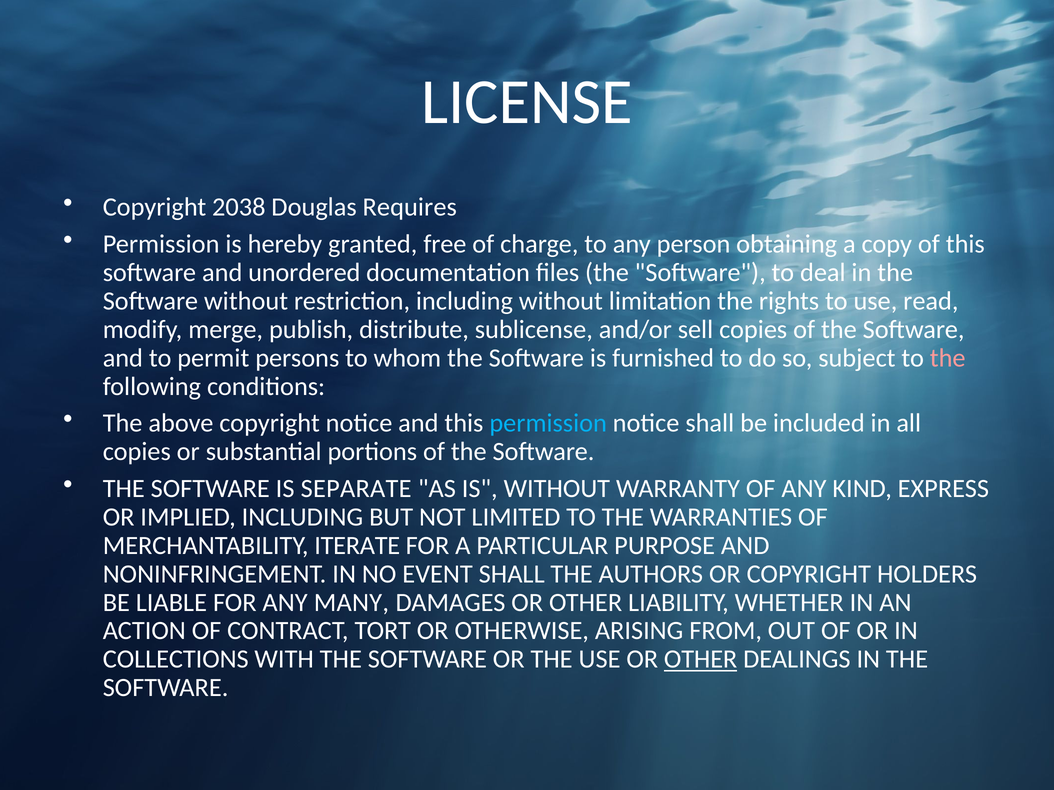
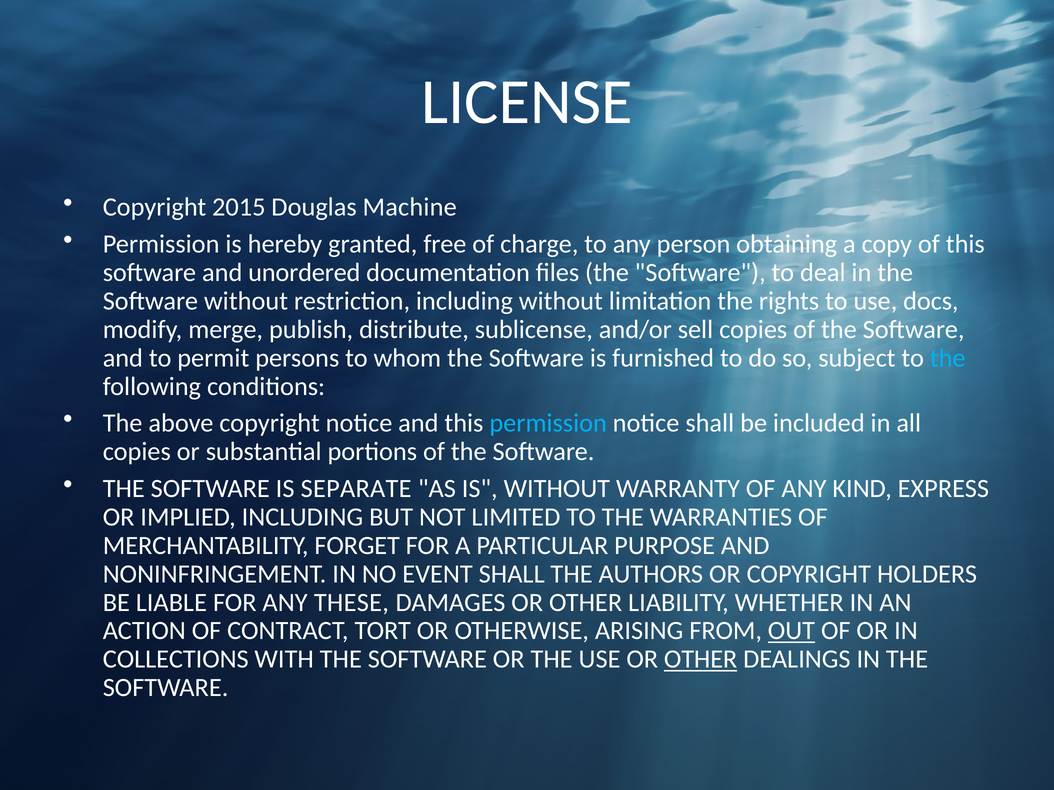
2038: 2038 -> 2015
Requires: Requires -> Machine
read: read -> docs
the at (948, 358) colour: pink -> light blue
ITERATE: ITERATE -> FORGET
MANY: MANY -> THESE
OUT underline: none -> present
